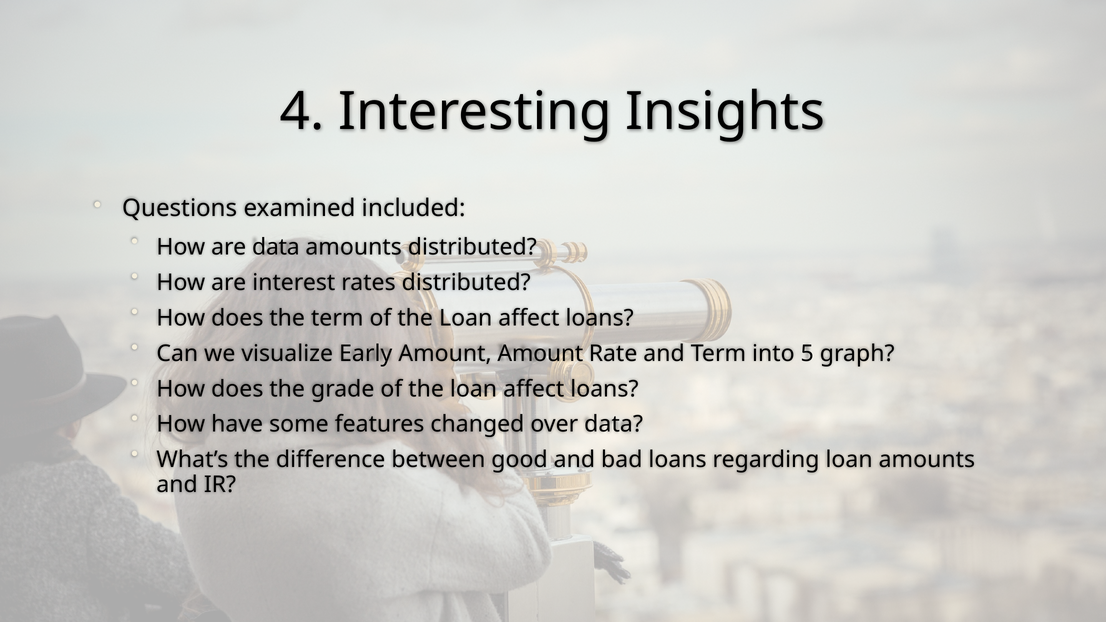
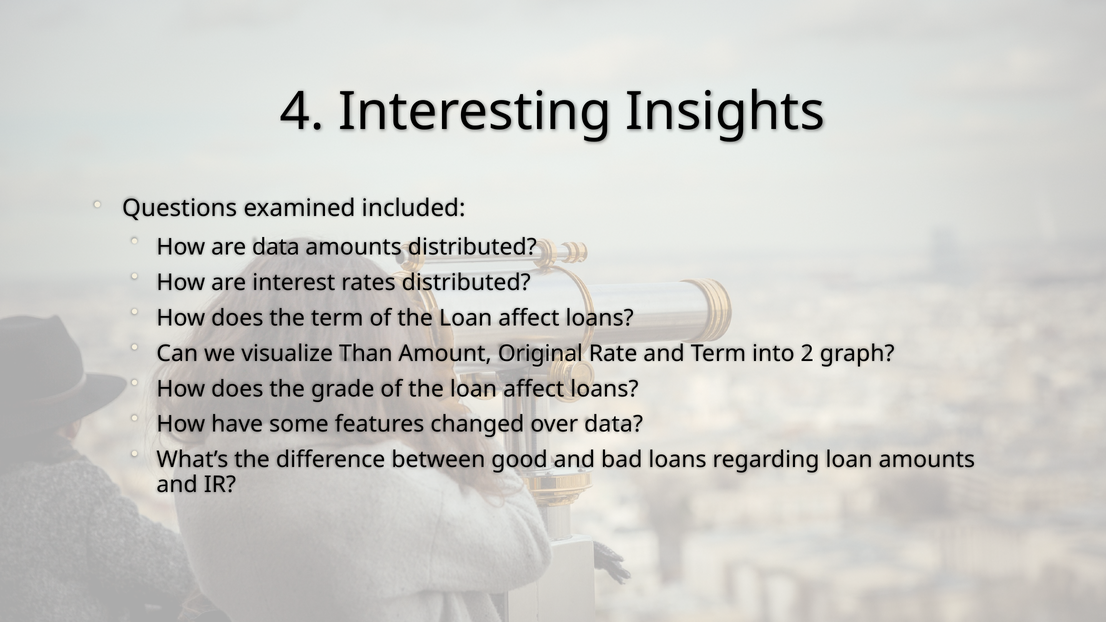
Early: Early -> Than
Amount Amount: Amount -> Original
5: 5 -> 2
